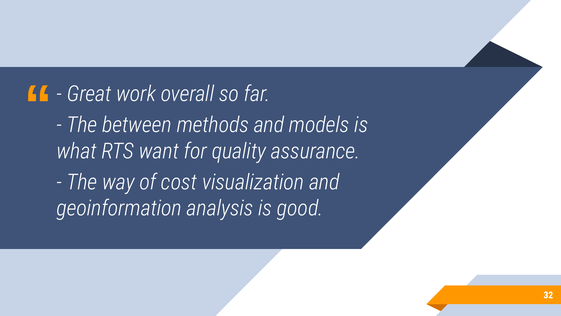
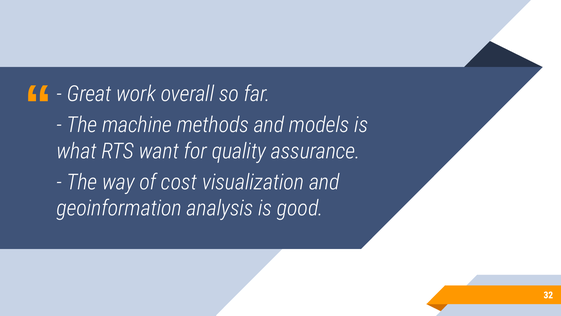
between: between -> machine
